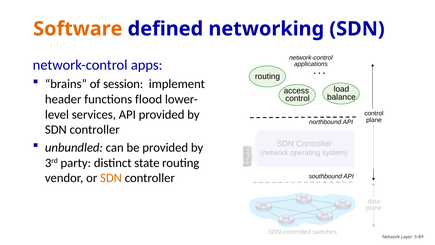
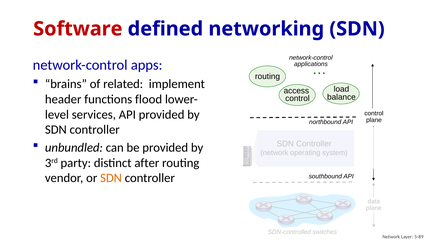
Software colour: orange -> red
session: session -> related
state: state -> after
